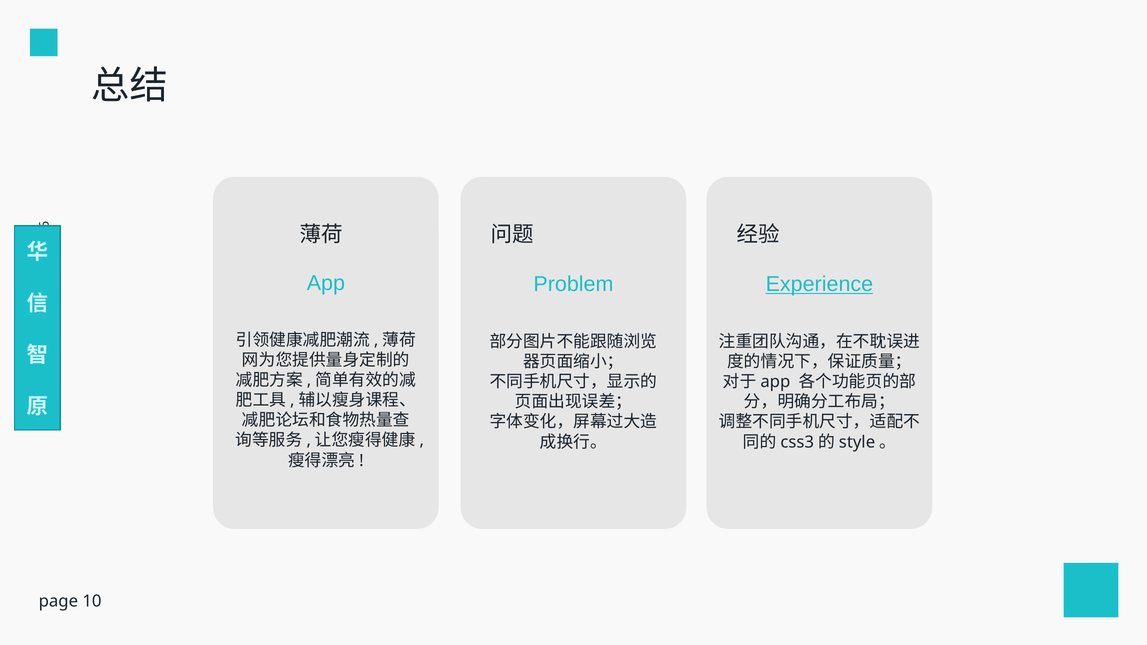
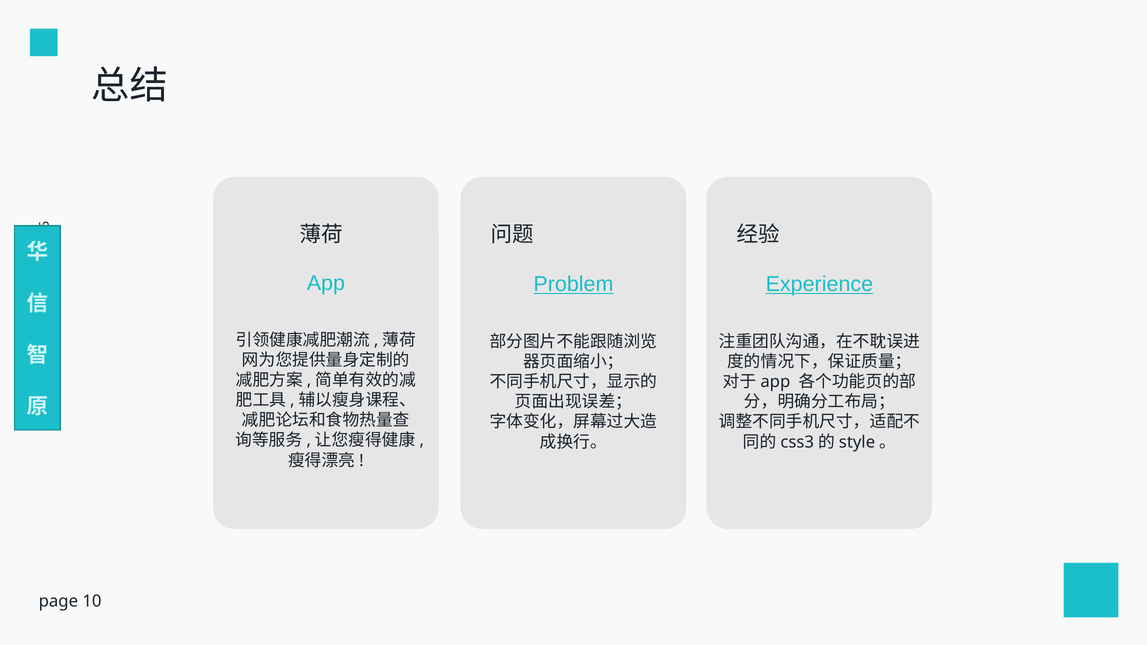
Problem underline: none -> present
